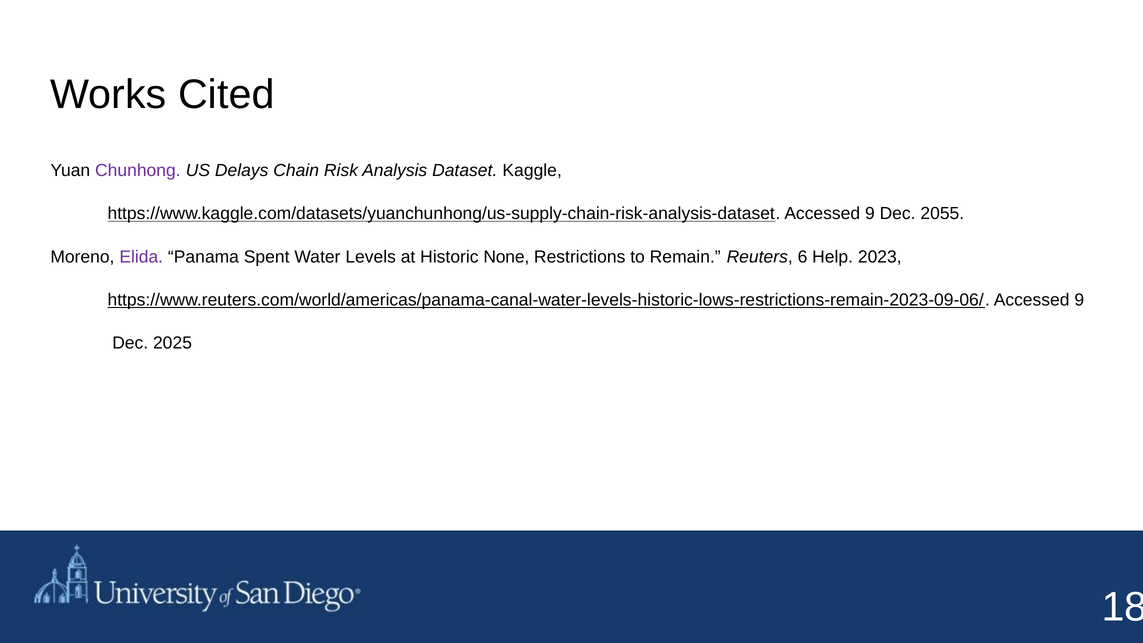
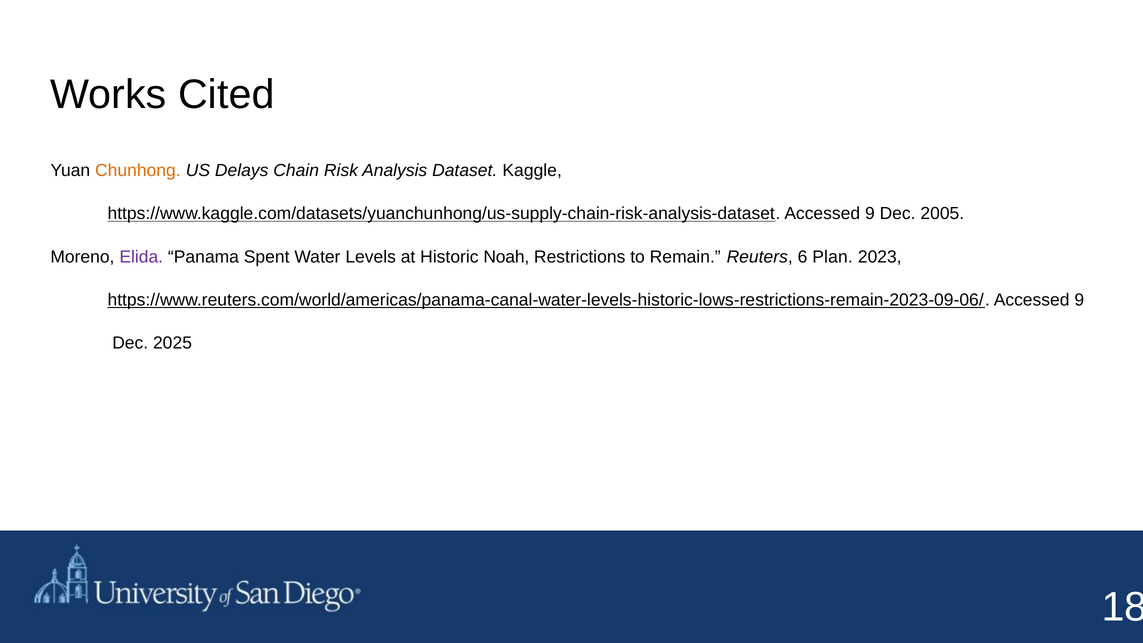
Chunhong colour: purple -> orange
2055: 2055 -> 2005
None: None -> Noah
Help: Help -> Plan
